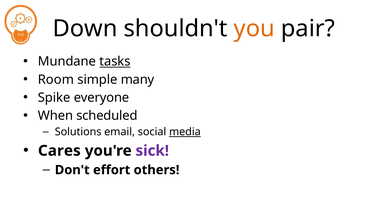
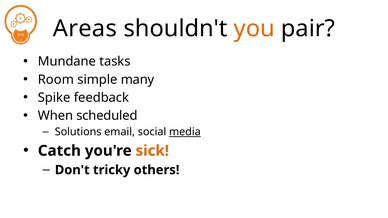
Down: Down -> Areas
tasks underline: present -> none
everyone: everyone -> feedback
Cares: Cares -> Catch
sick colour: purple -> orange
effort: effort -> tricky
